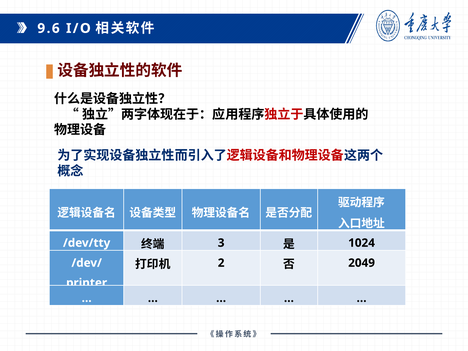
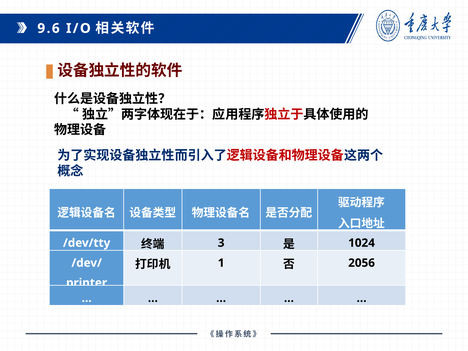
2: 2 -> 1
2049: 2049 -> 2056
